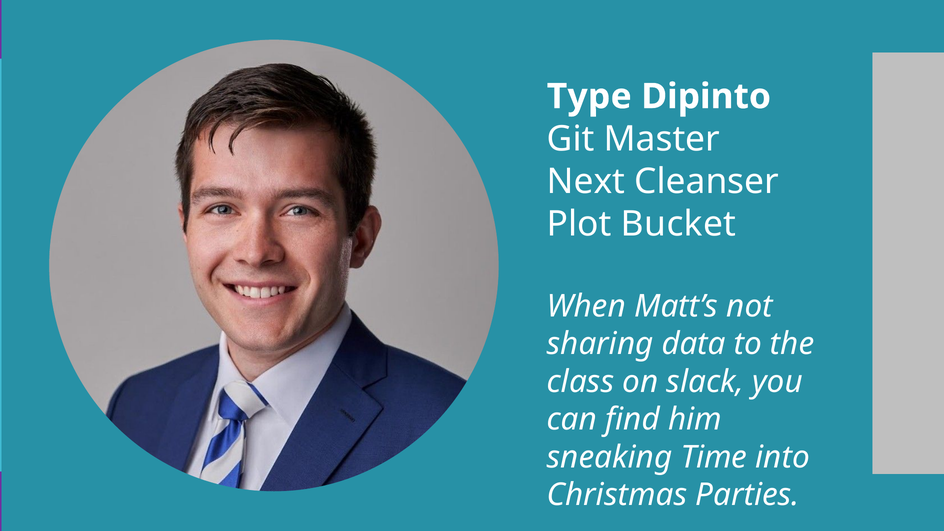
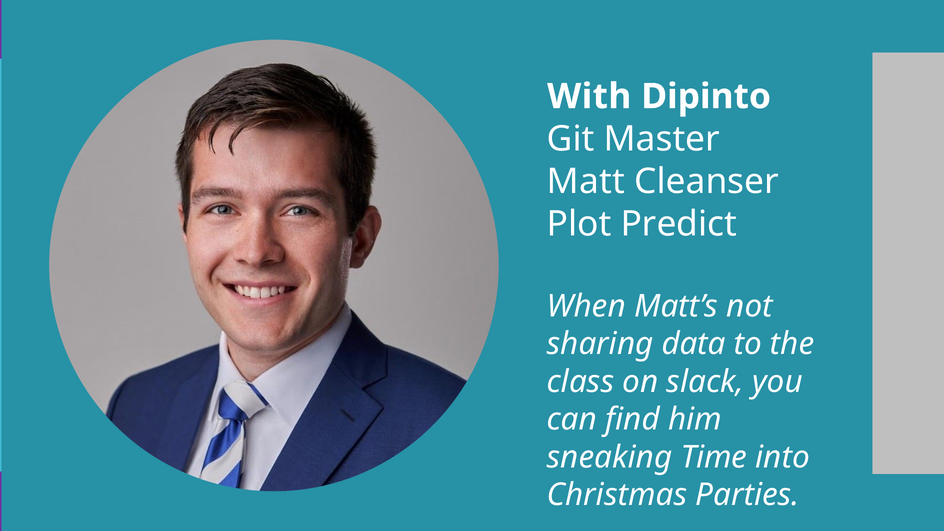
Type: Type -> With
Next: Next -> Matt
Bucket: Bucket -> Predict
